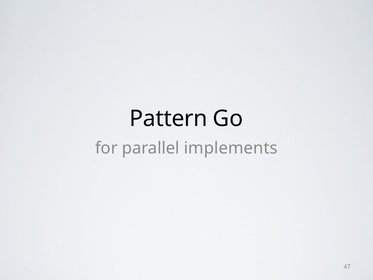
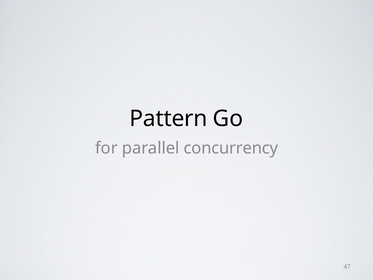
implements: implements -> concurrency
